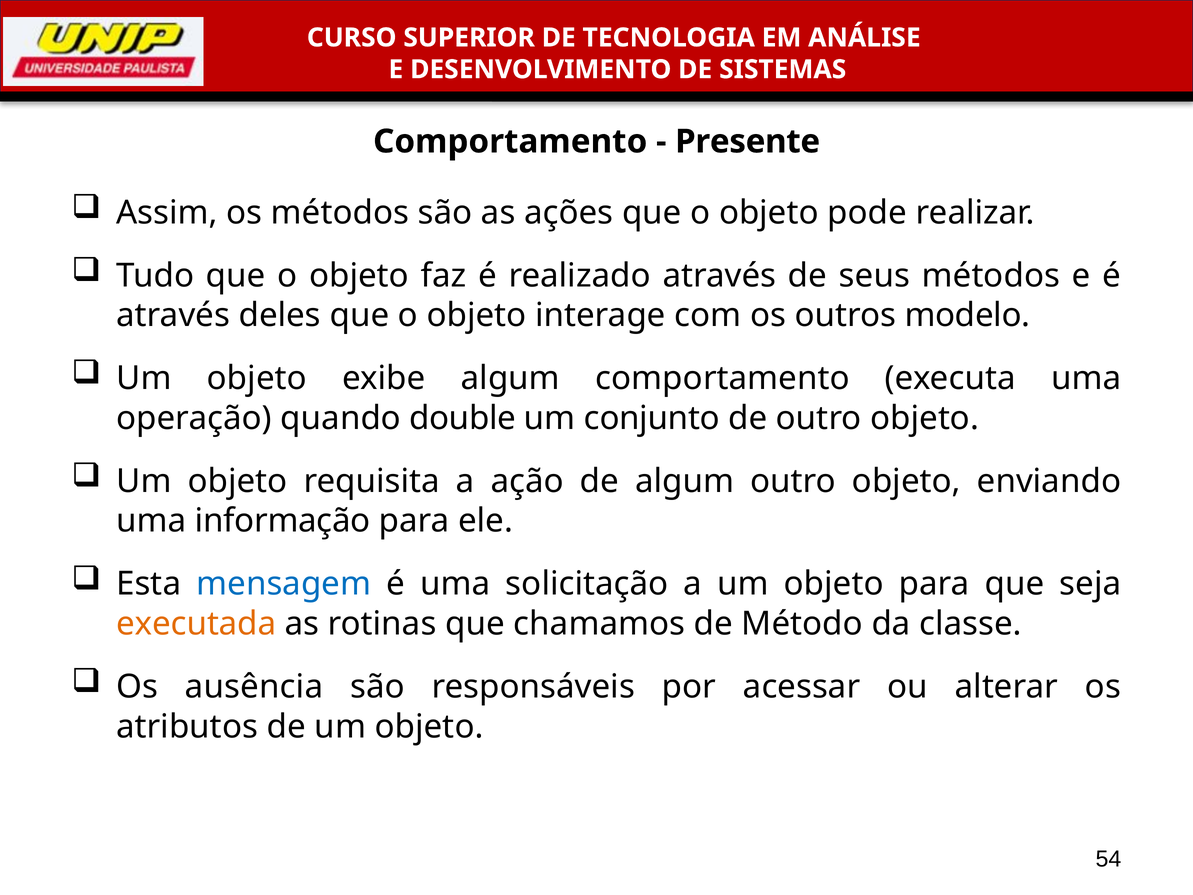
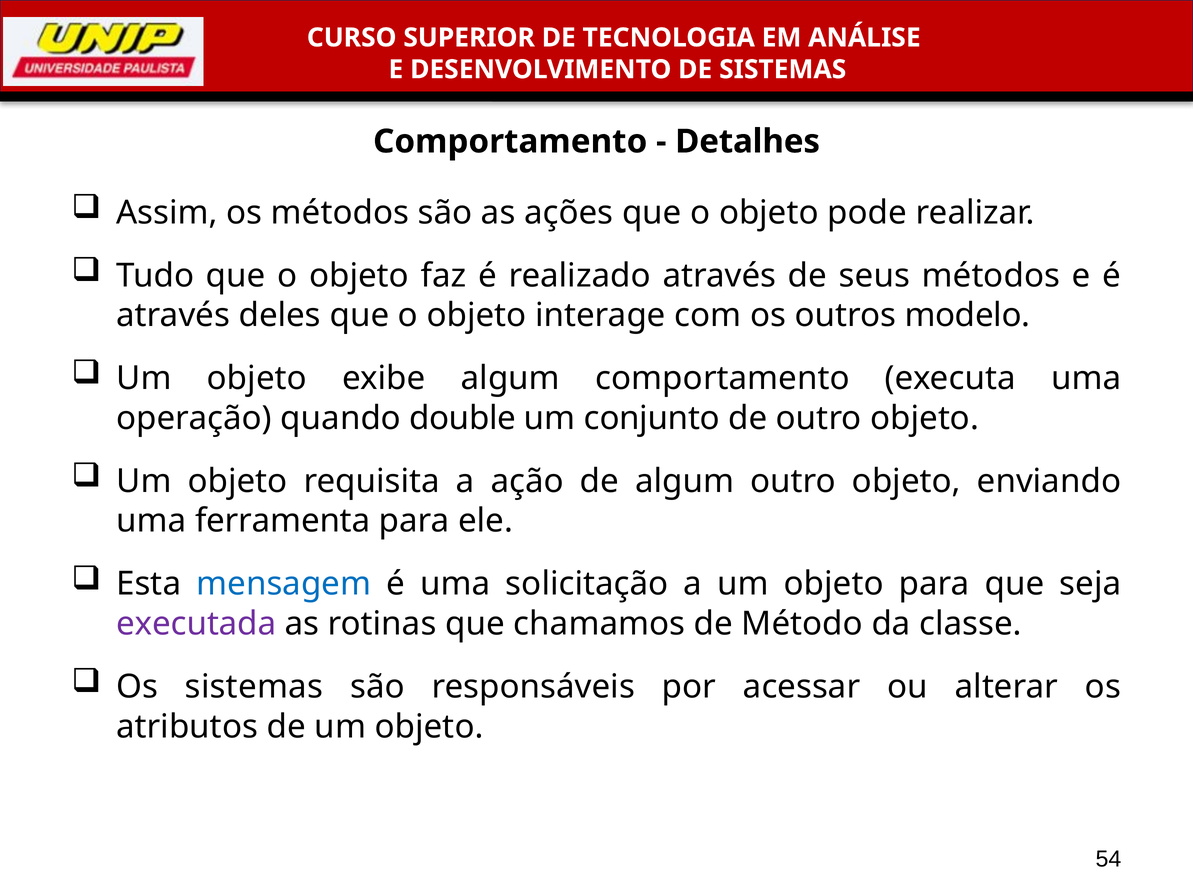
Presente: Presente -> Detalhes
informação: informação -> ferramenta
executada colour: orange -> purple
Os ausência: ausência -> sistemas
